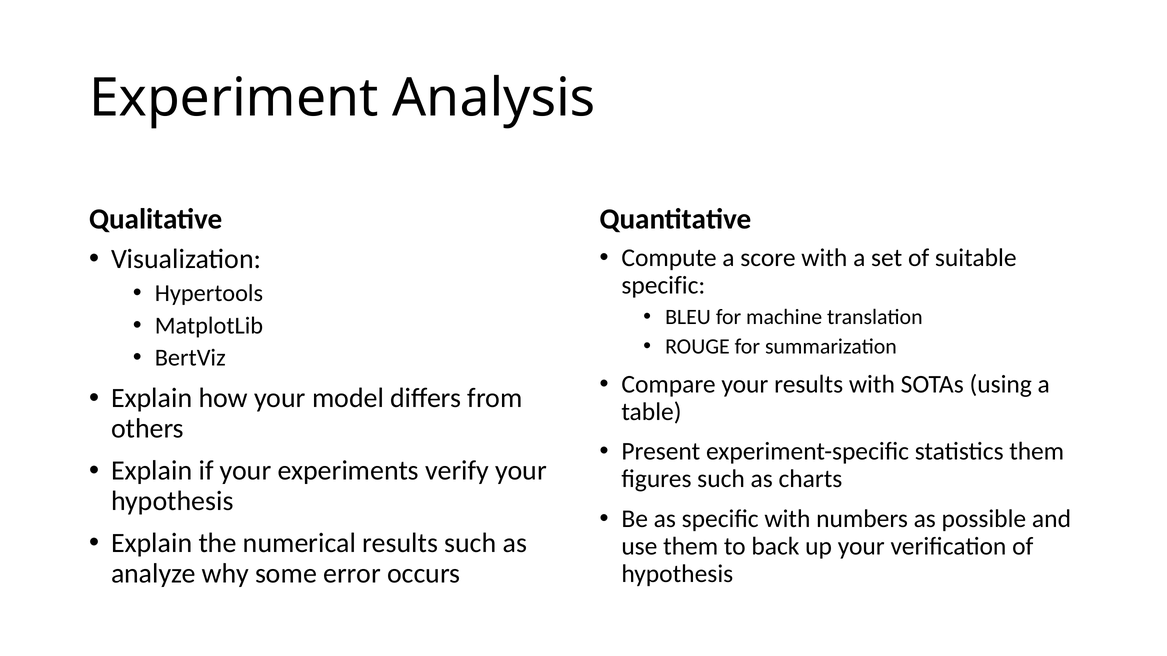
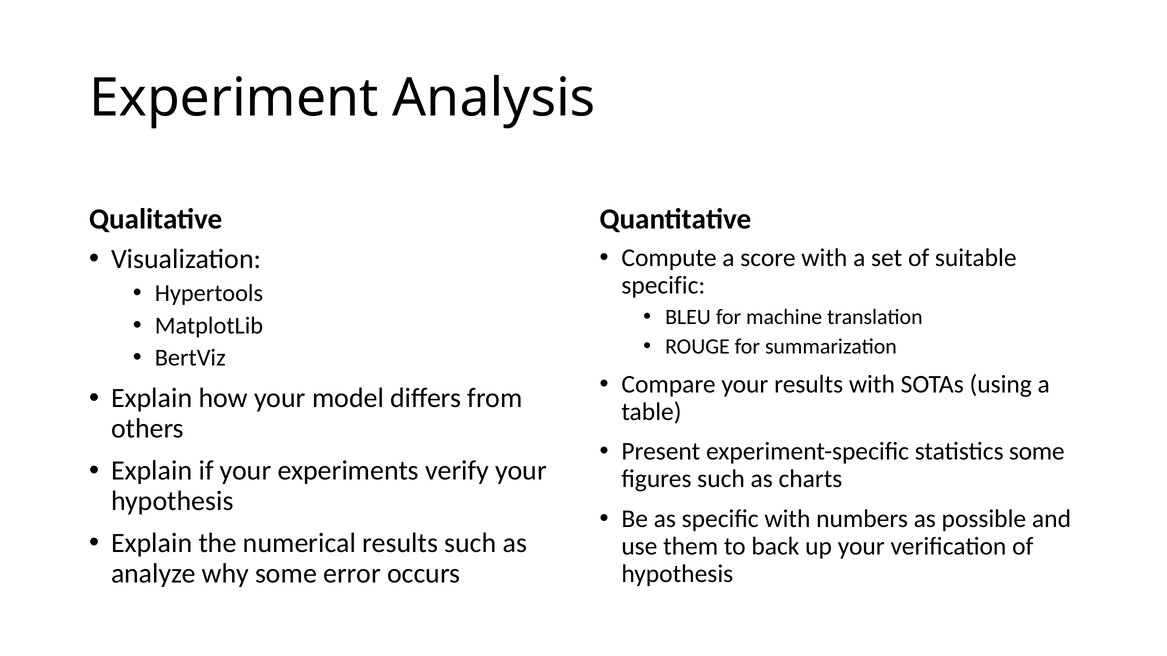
statistics them: them -> some
